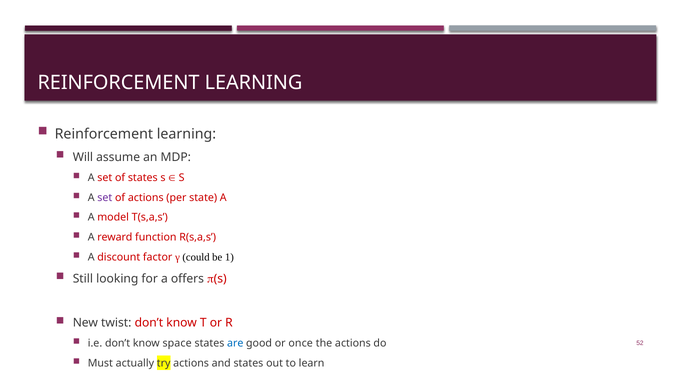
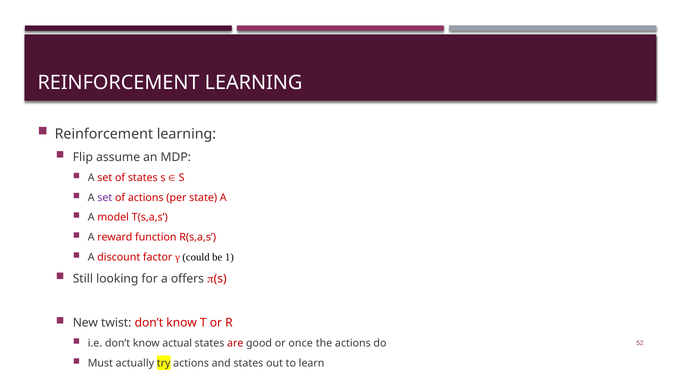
Will: Will -> Flip
space: space -> actual
are colour: blue -> red
